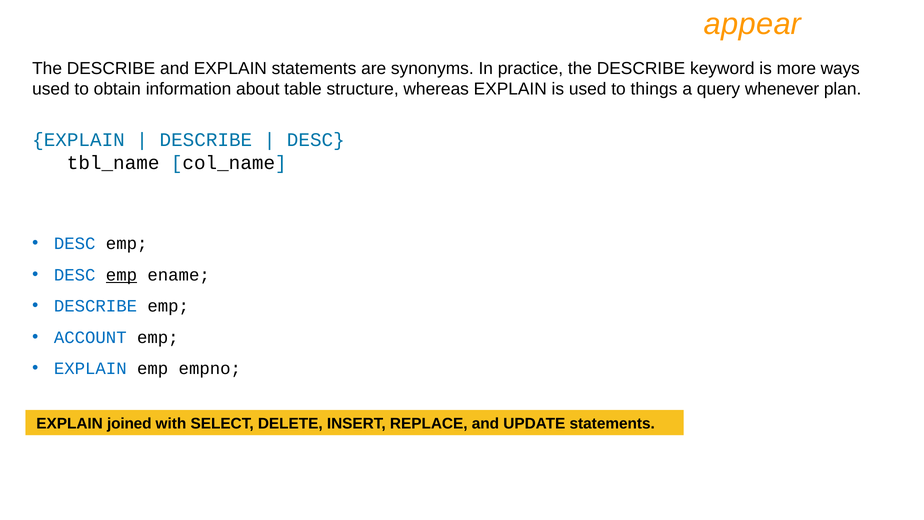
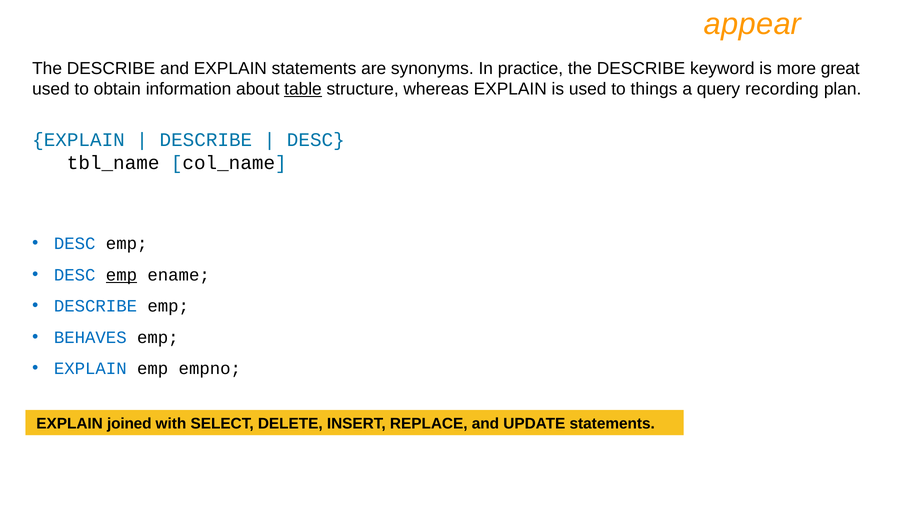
ways: ways -> great
table underline: none -> present
whenever: whenever -> recording
ACCOUNT: ACCOUNT -> BEHAVES
